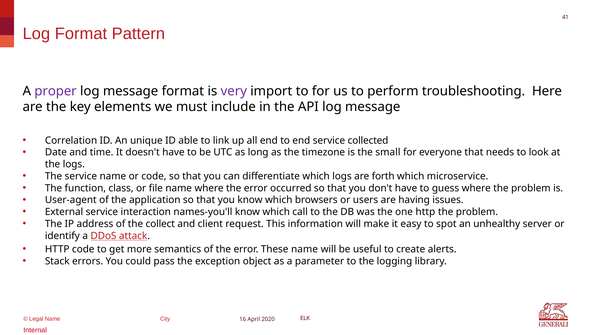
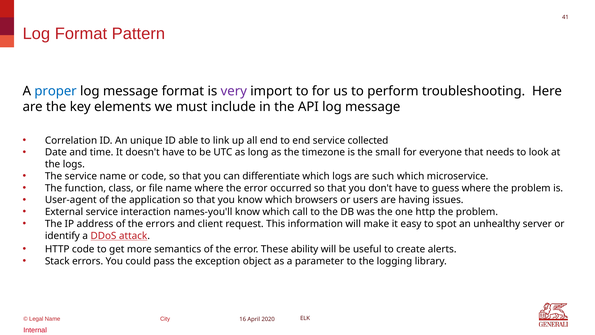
proper colour: purple -> blue
forth: forth -> such
the collect: collect -> errors
These name: name -> ability
